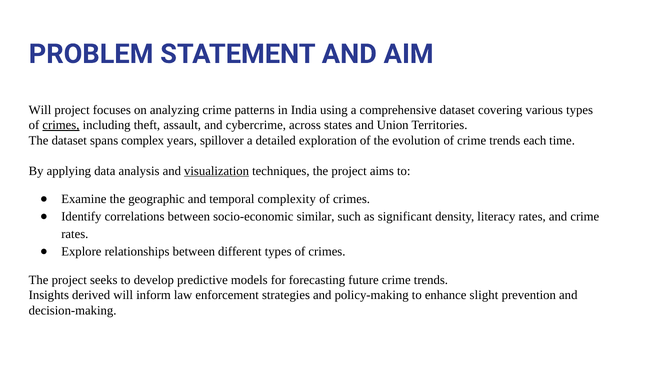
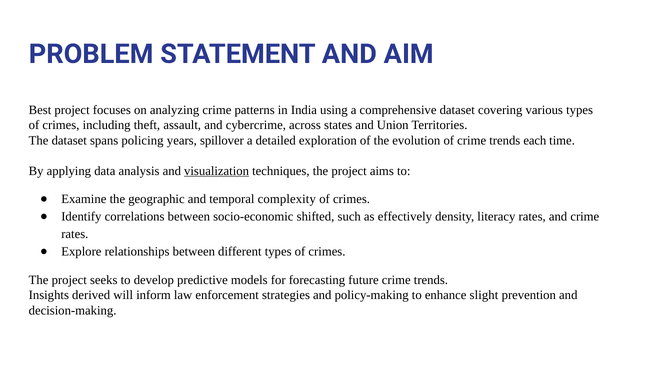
Will at (40, 110): Will -> Best
crimes at (61, 125) underline: present -> none
complex: complex -> policing
similar: similar -> shifted
significant: significant -> effectively
